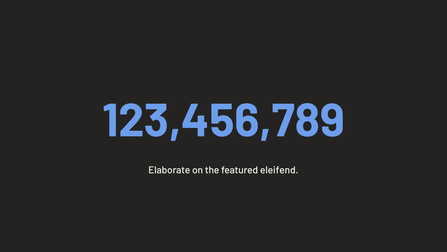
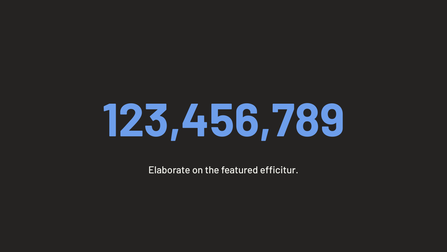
eleifend: eleifend -> efficitur
